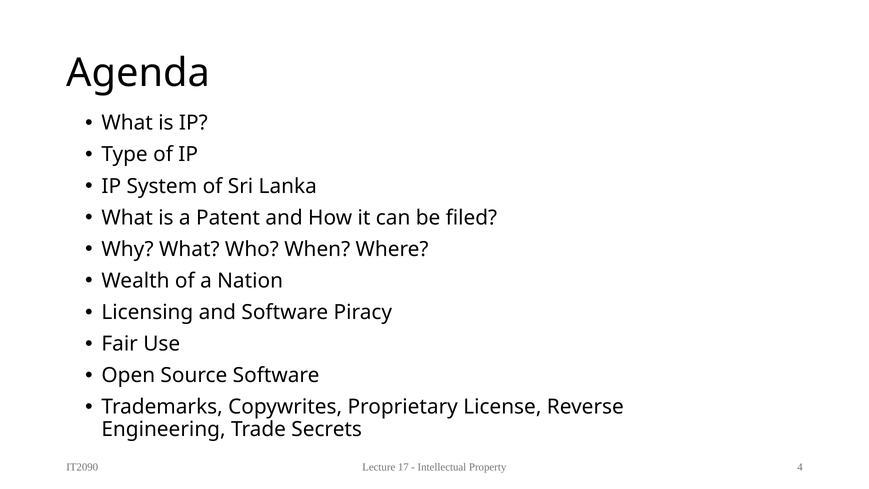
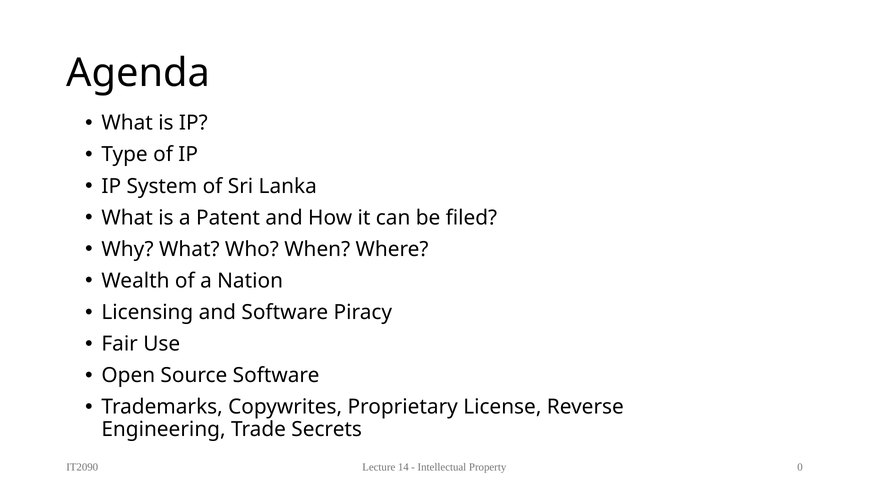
17: 17 -> 14
4: 4 -> 0
